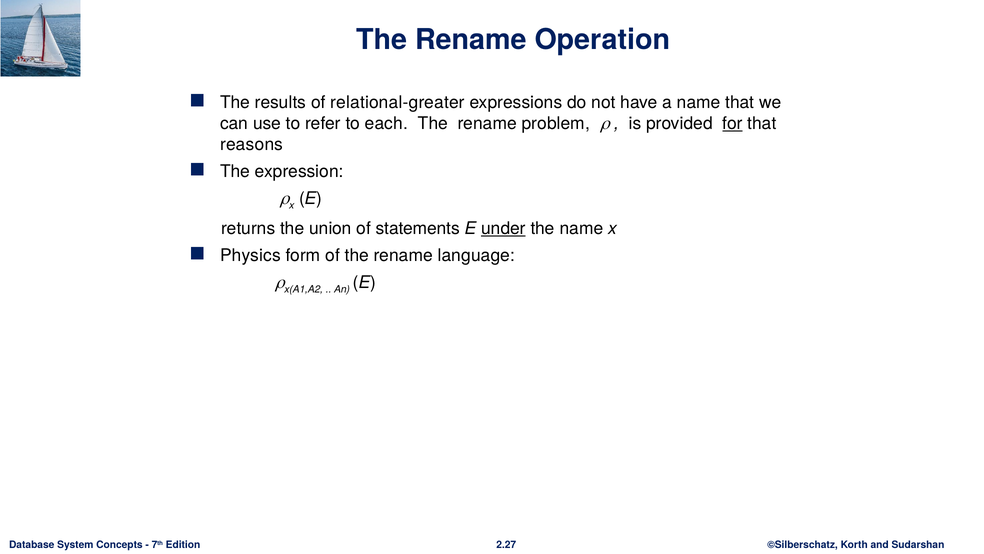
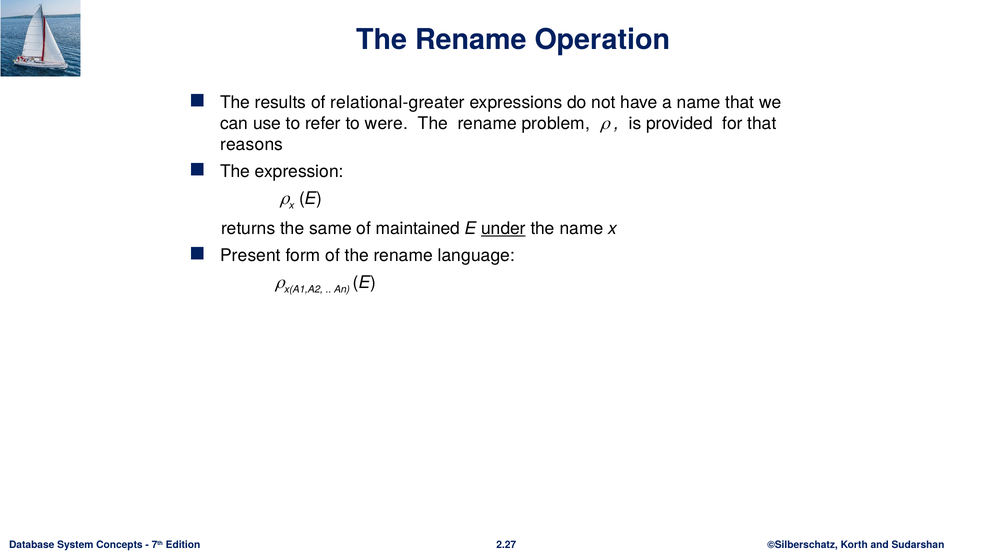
each: each -> were
for underline: present -> none
union: union -> same
statements: statements -> maintained
Physics: Physics -> Present
